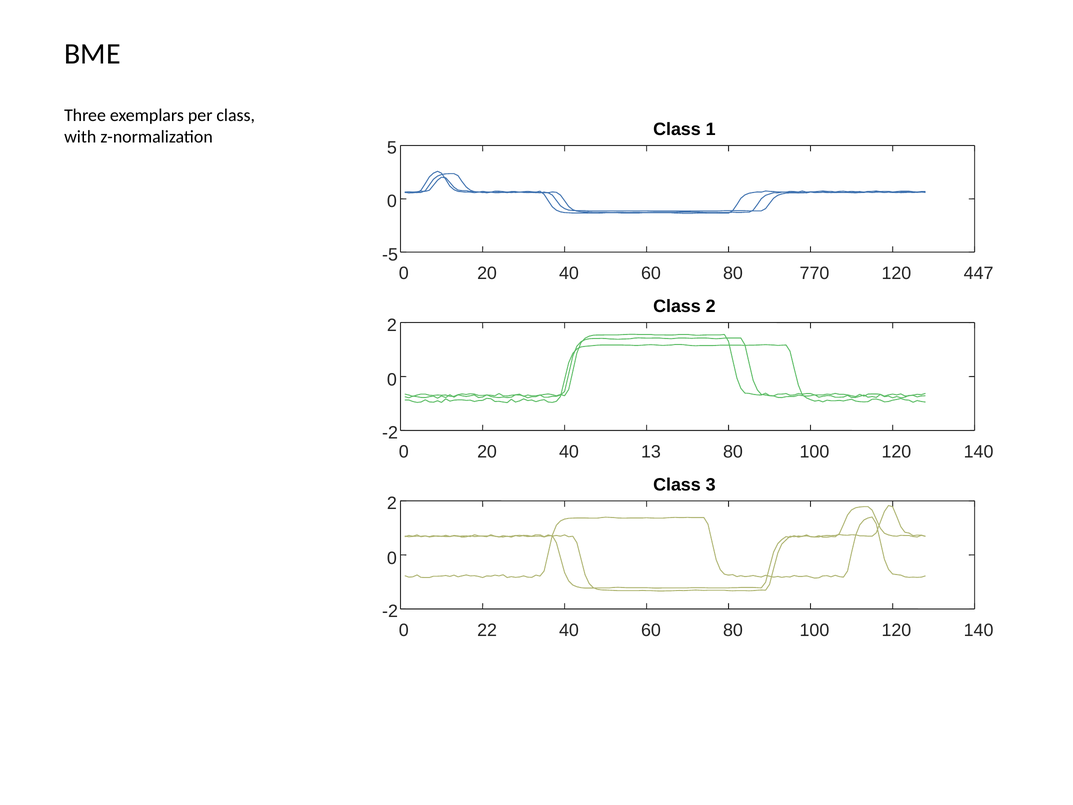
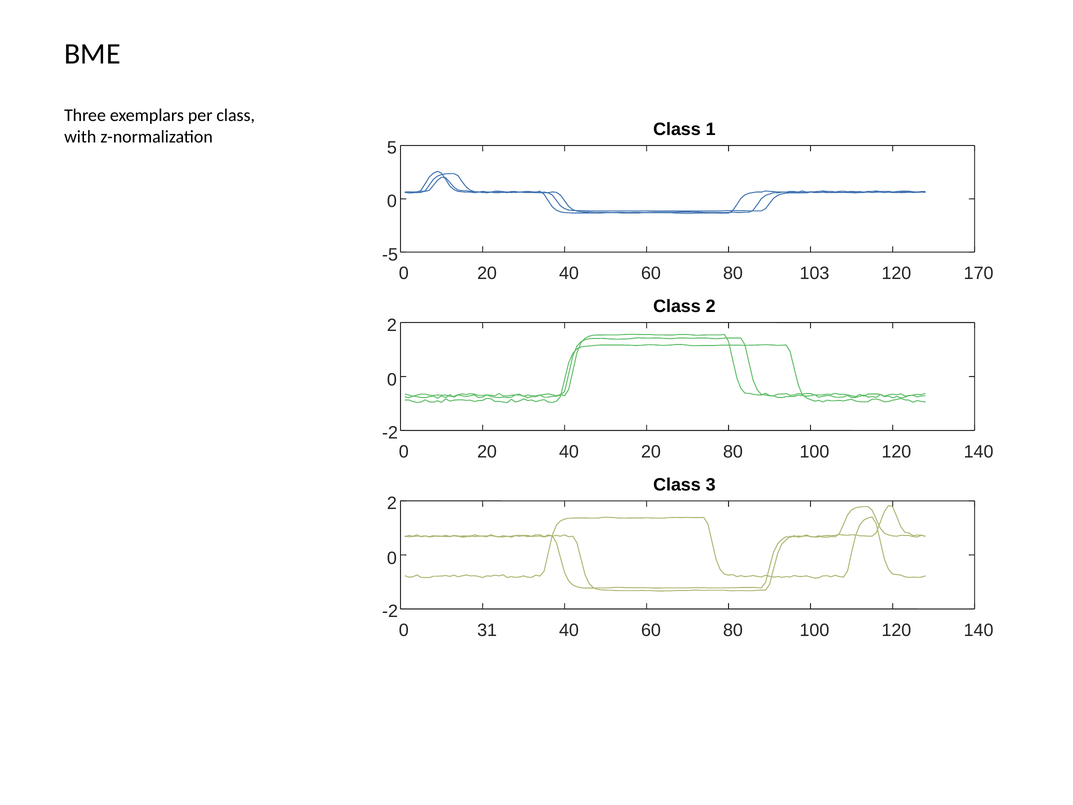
770: 770 -> 103
447: 447 -> 170
40 13: 13 -> 20
22: 22 -> 31
